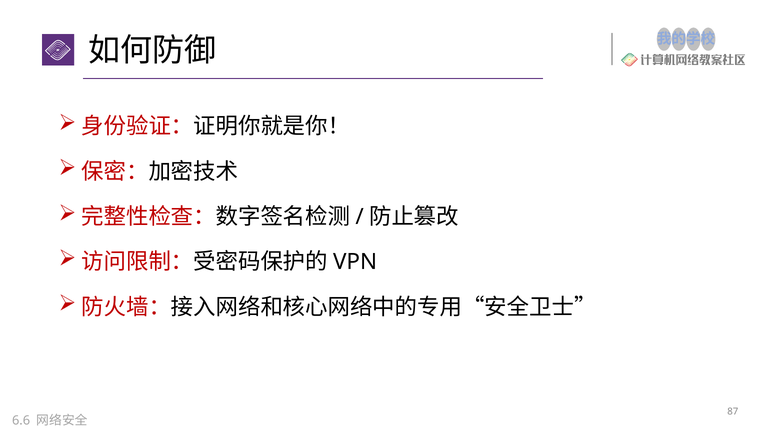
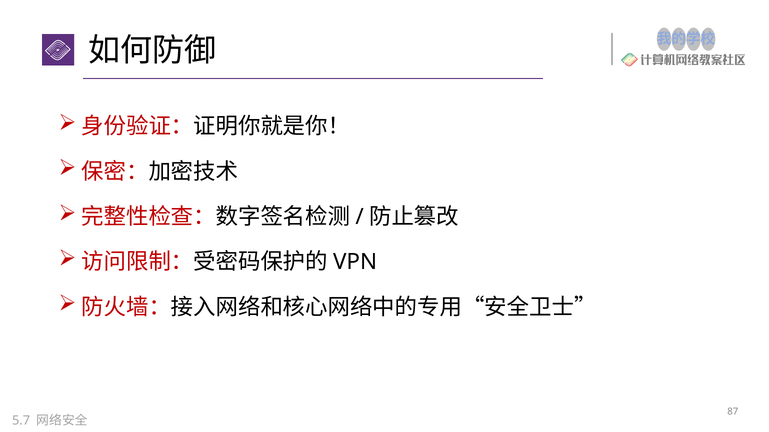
6.6: 6.6 -> 5.7
